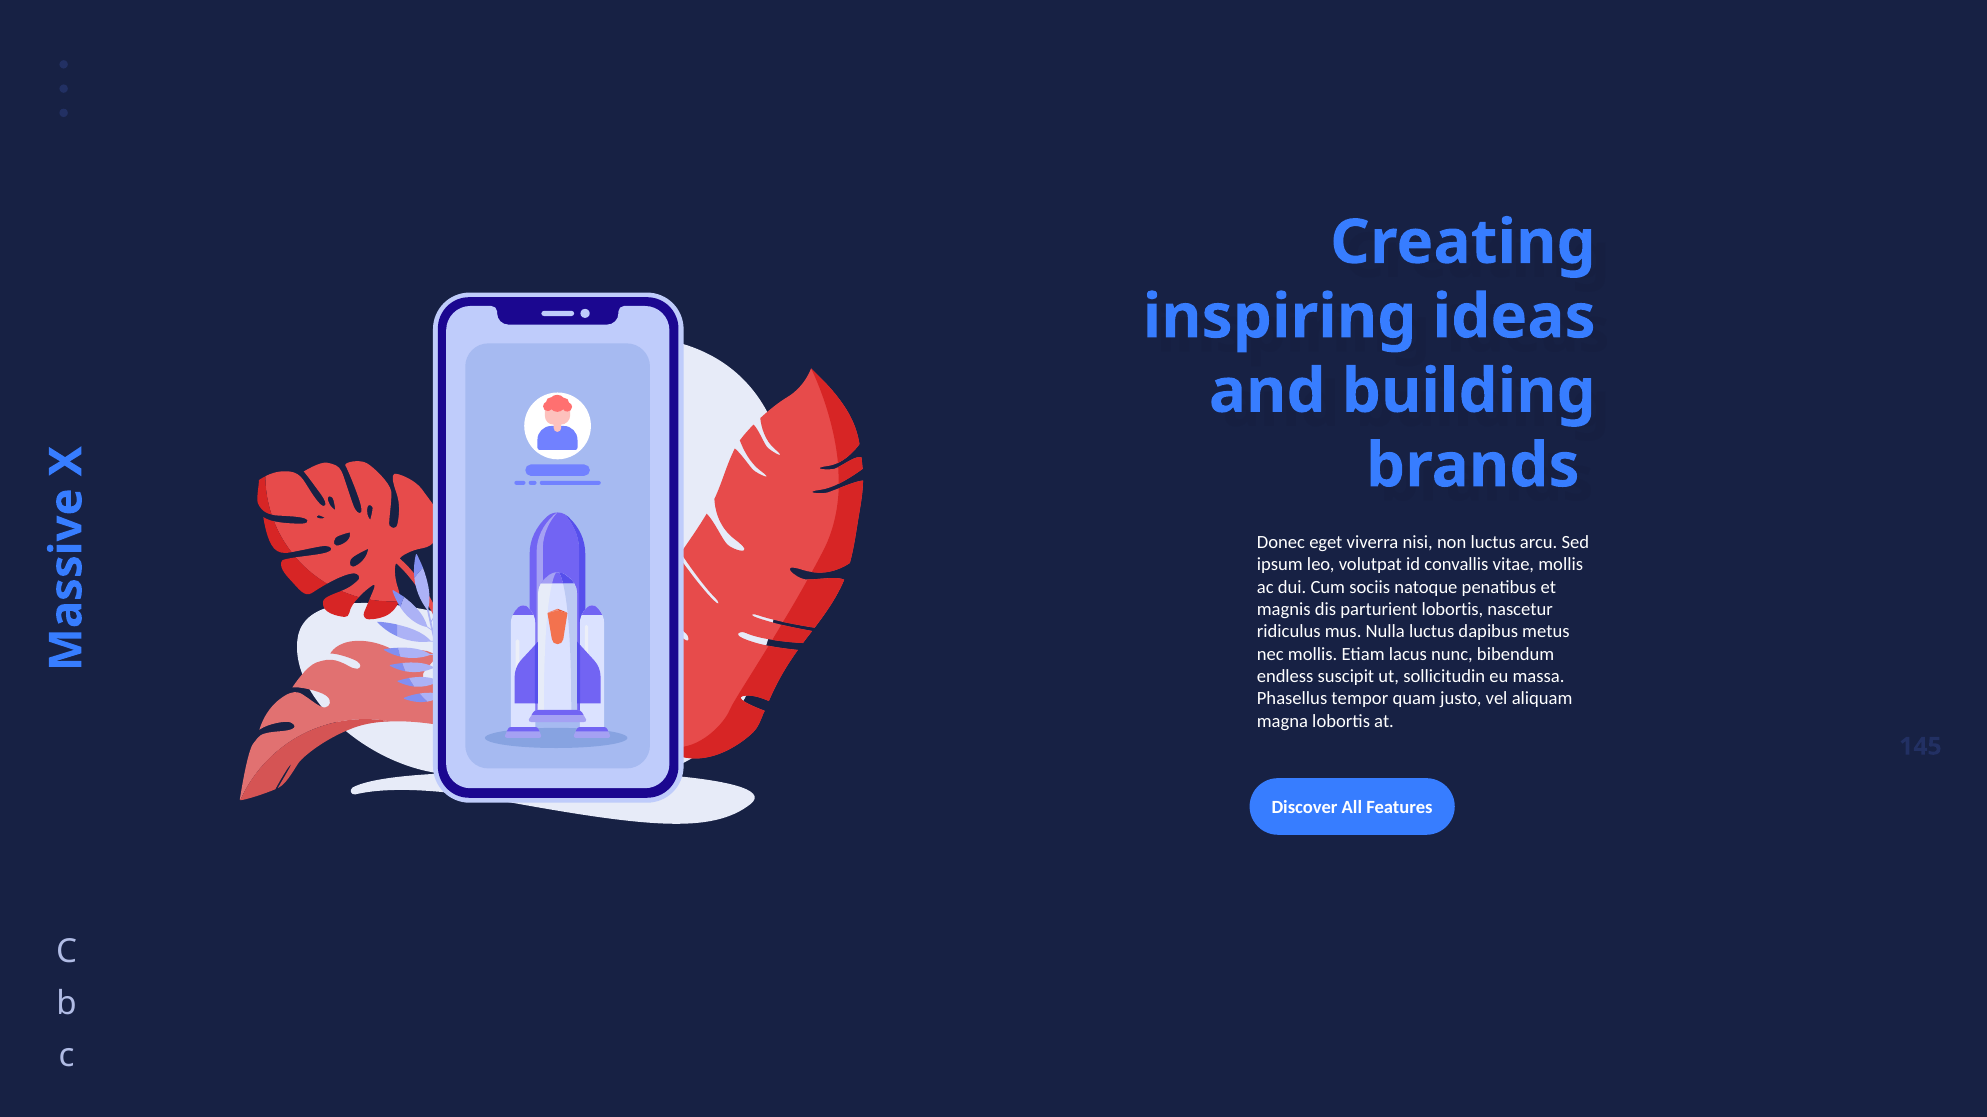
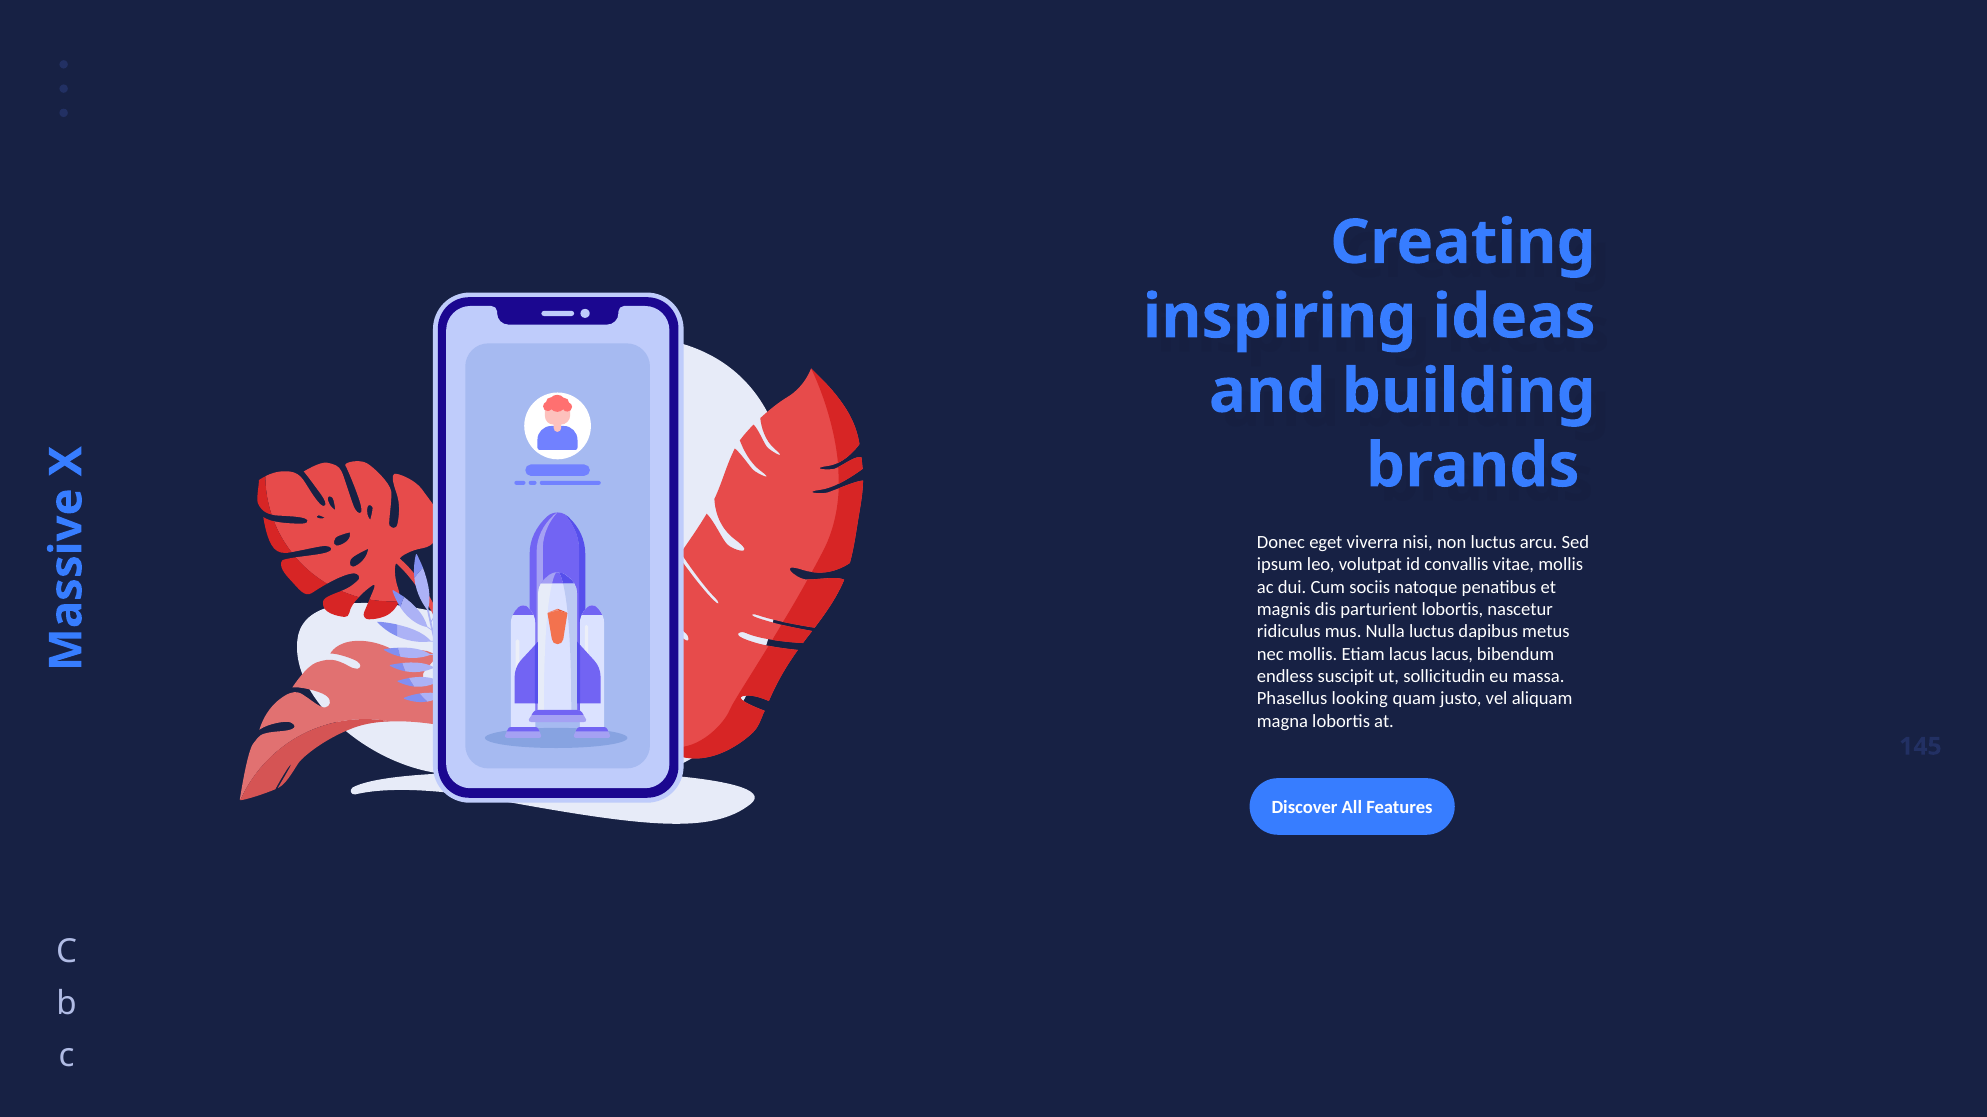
lacus nunc: nunc -> lacus
tempor: tempor -> looking
